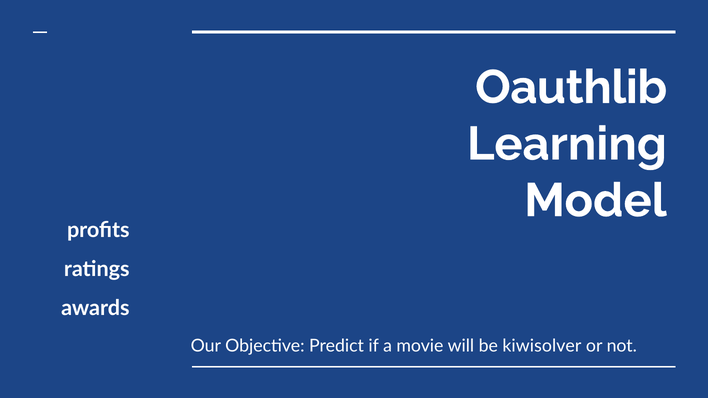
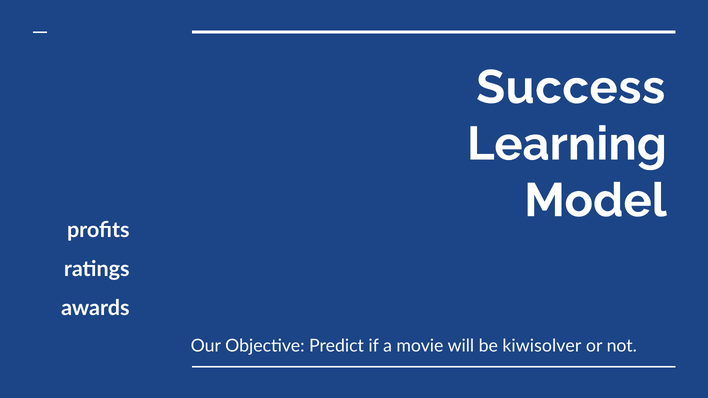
Oauthlib: Oauthlib -> Success
